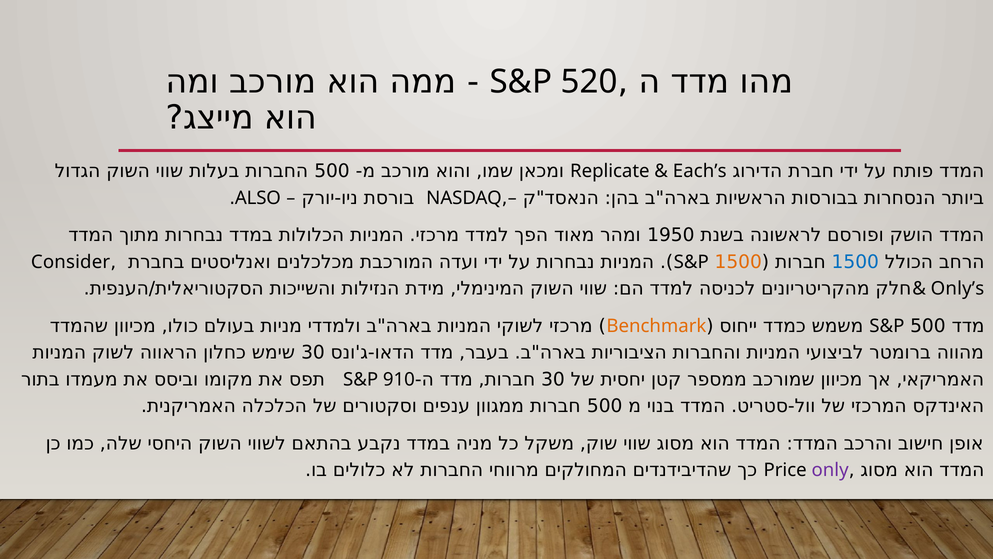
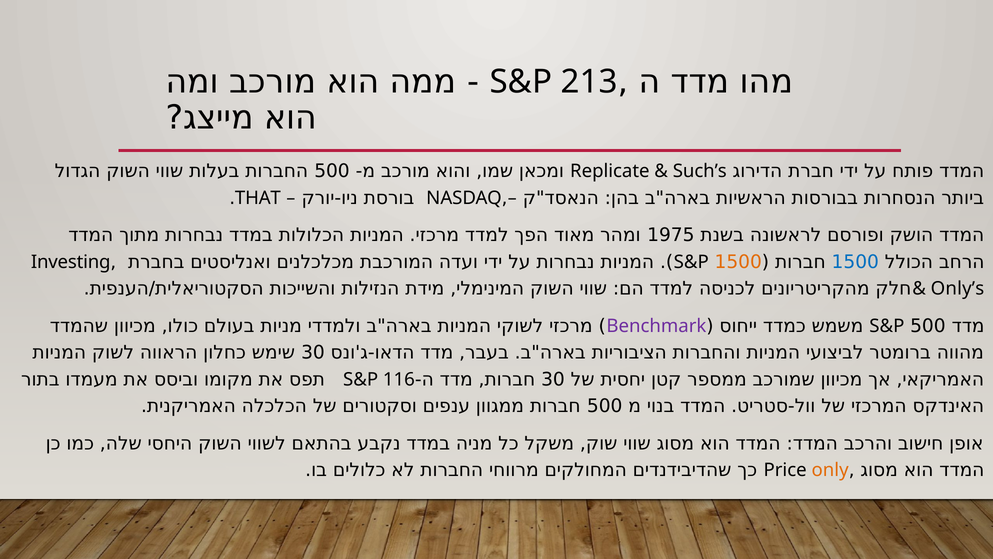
520: 520 -> 213
Each’s: Each’s -> Such’s
ALSO: ALSO -> THAT
1950: 1950 -> 1975
Consider: Consider -> Investing
Benchmark colour: orange -> purple
910: 910 -> 116
only colour: purple -> orange
